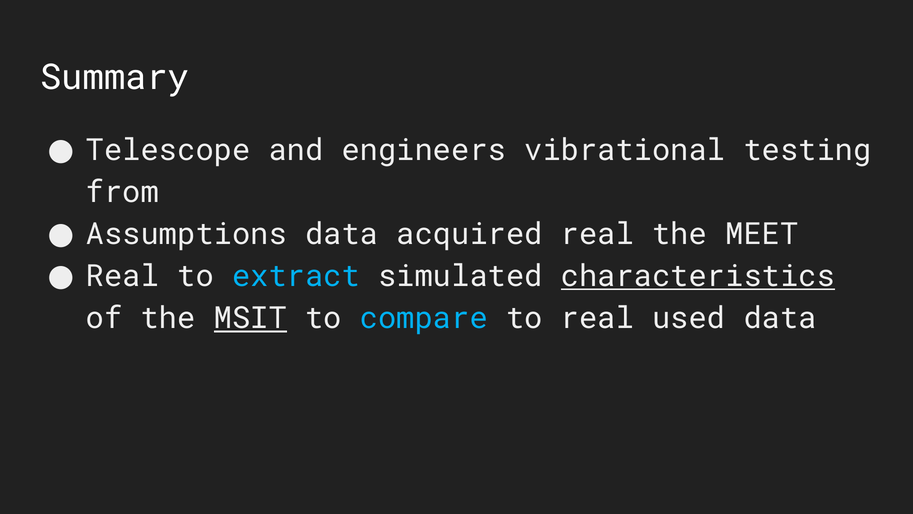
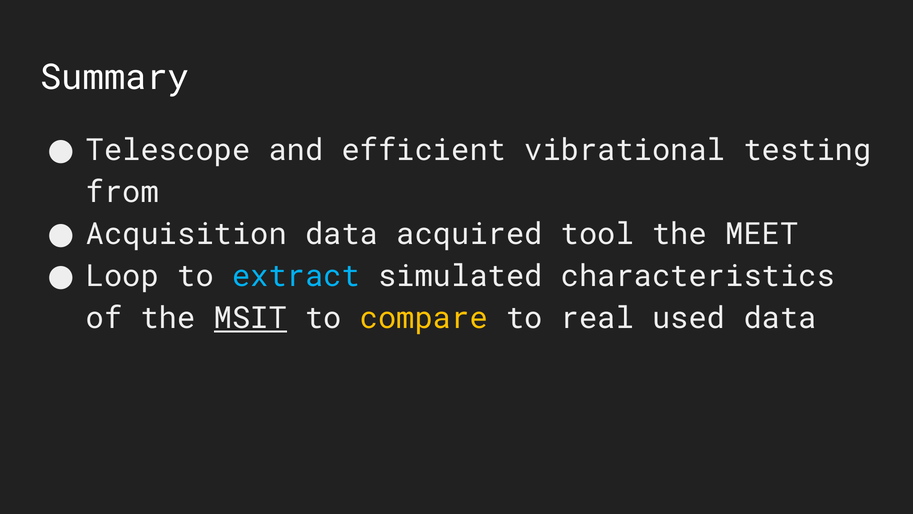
engineers: engineers -> efficient
Assumptions: Assumptions -> Acquisition
acquired real: real -> tool
Real at (122, 276): Real -> Loop
characteristics underline: present -> none
compare colour: light blue -> yellow
